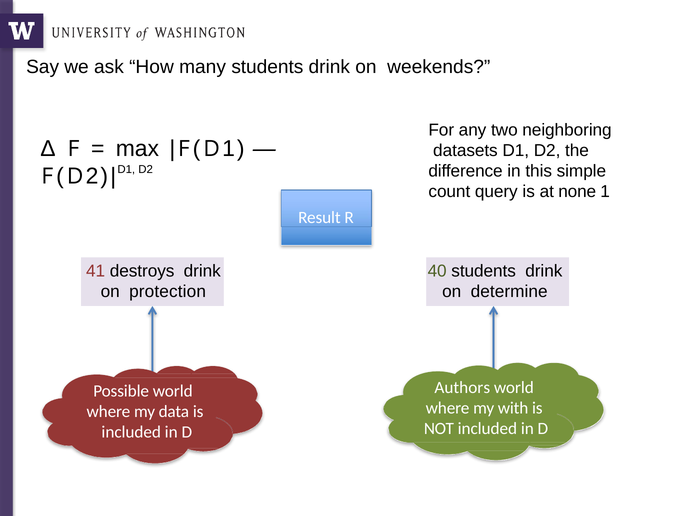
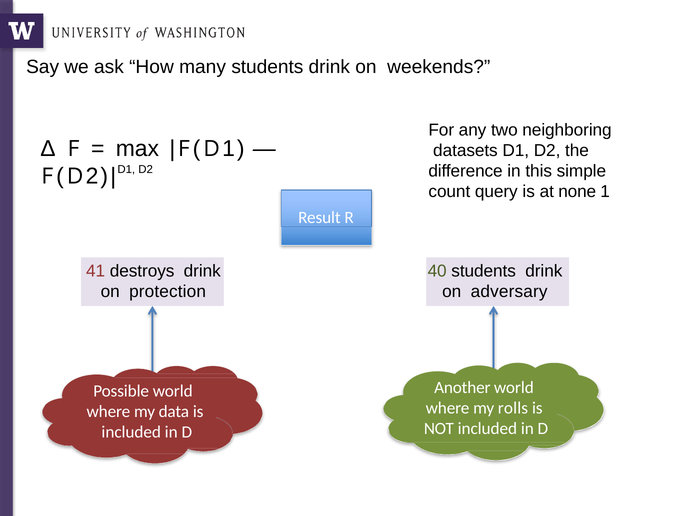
determine: determine -> adversary
Authors: Authors -> Another
with: with -> rolls
